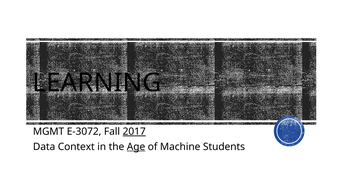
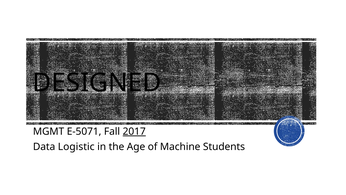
LEARNING: LEARNING -> DESIGNED
E-3072: E-3072 -> E-5071
Context: Context -> Logistic
Age underline: present -> none
